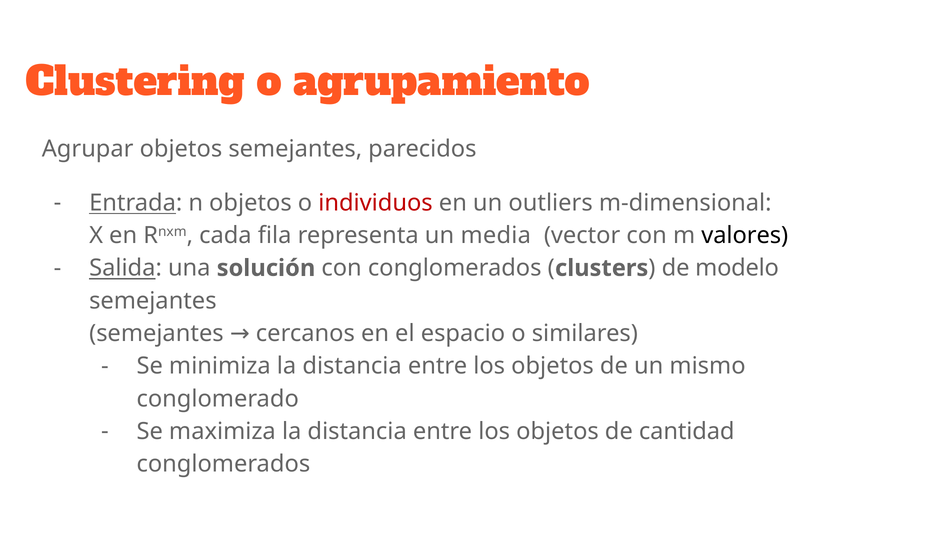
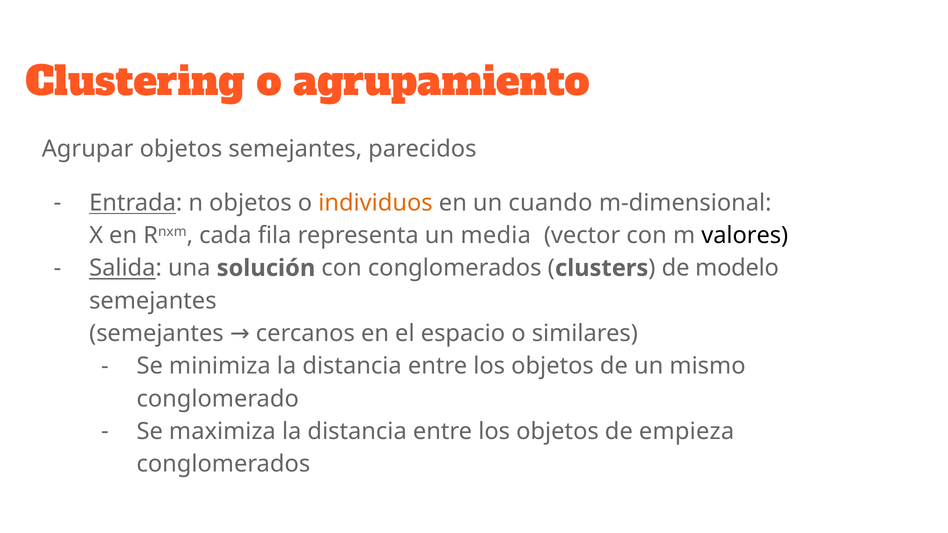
individuos colour: red -> orange
outliers: outliers -> cuando
cantidad: cantidad -> empieza
